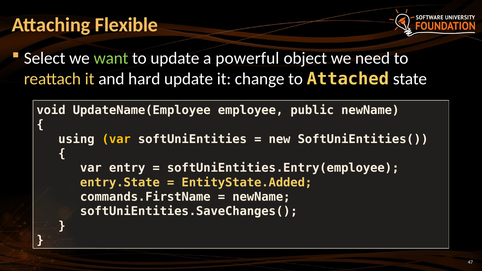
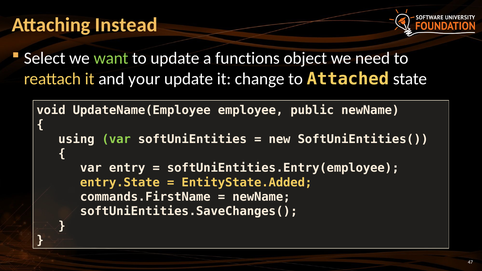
Flexible: Flexible -> Instead
powerful: powerful -> functions
hard: hard -> your
var at (116, 139) colour: yellow -> light green
